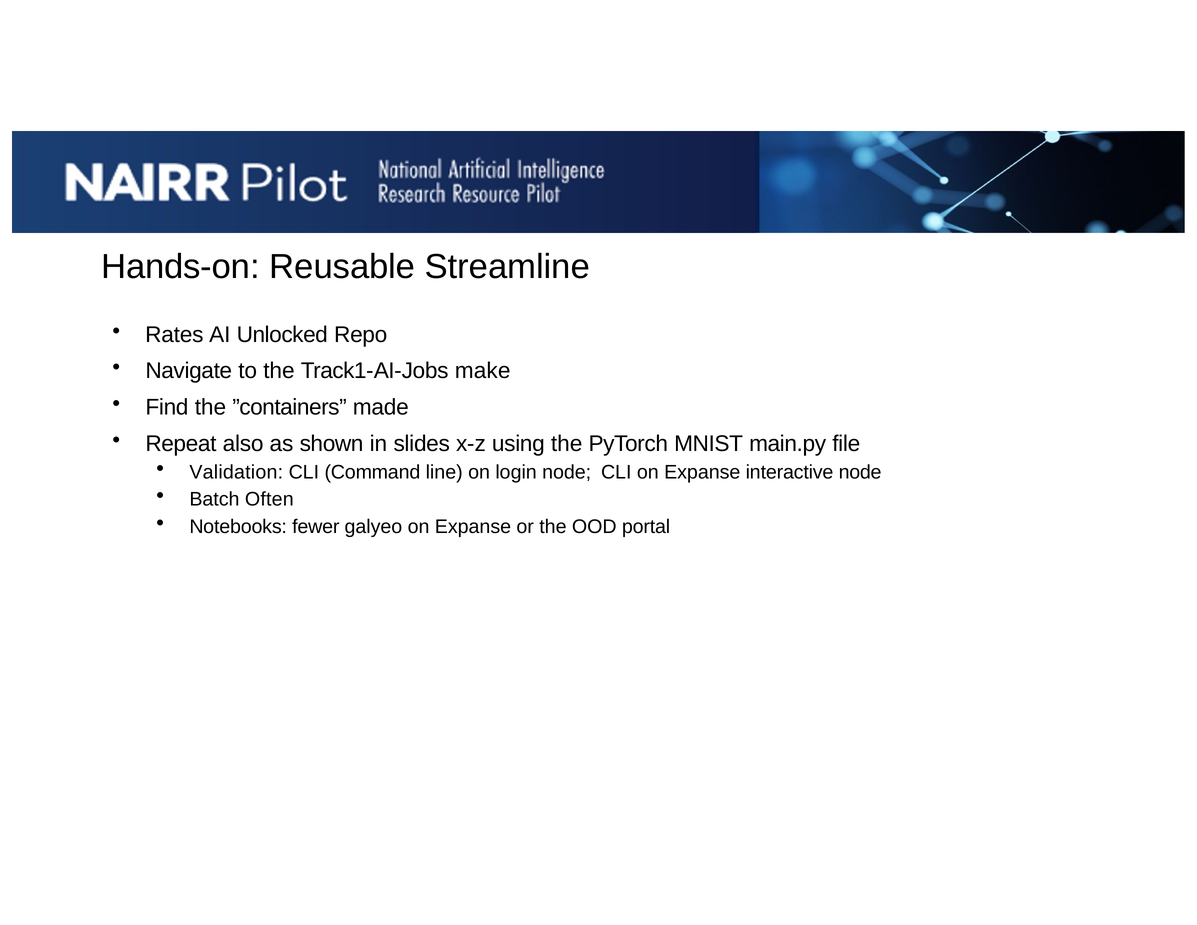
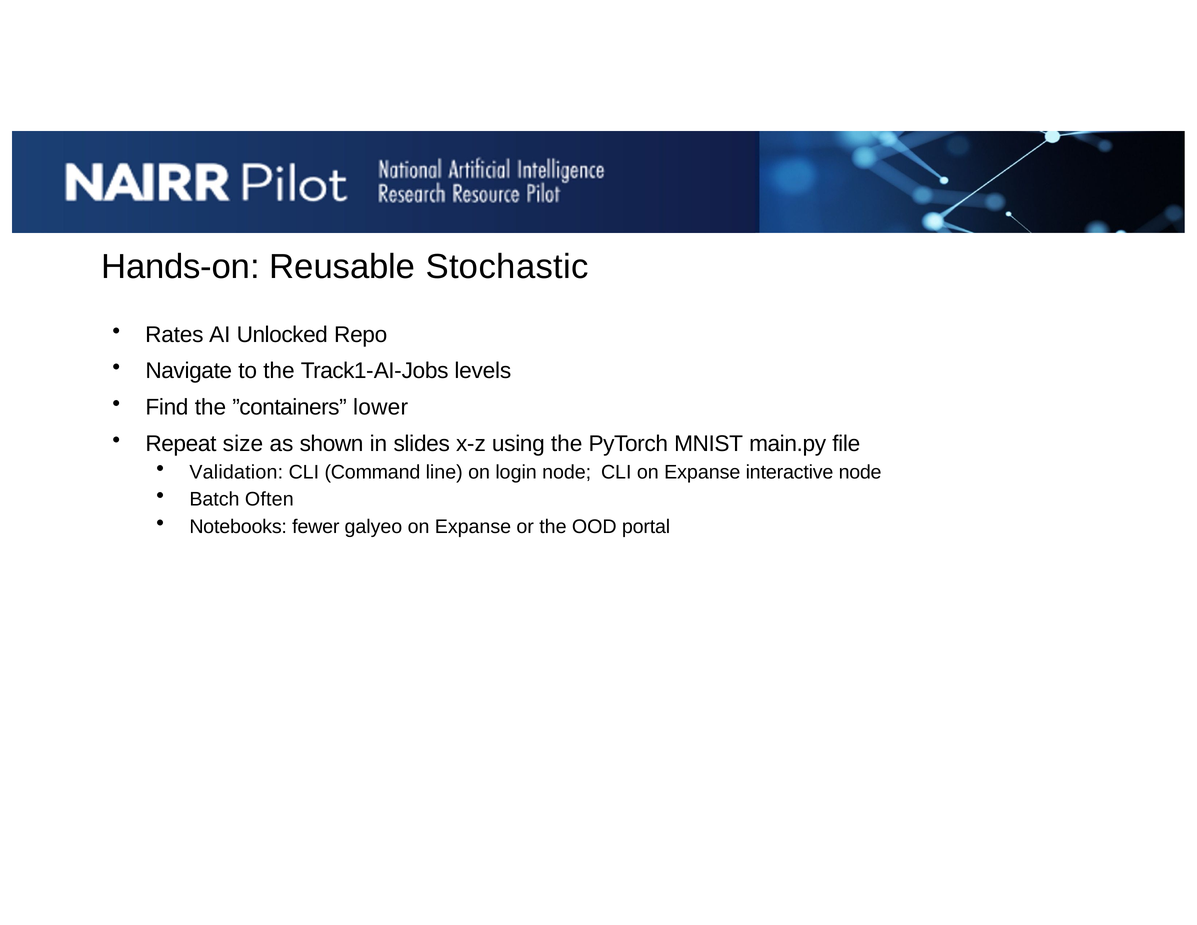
Streamline: Streamline -> Stochastic
make: make -> levels
made: made -> lower
also: also -> size
